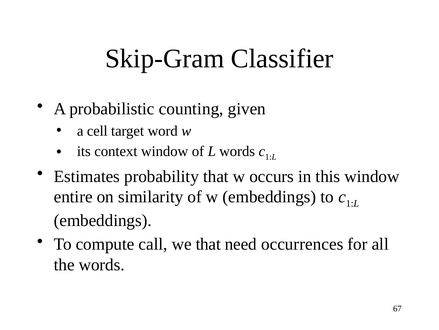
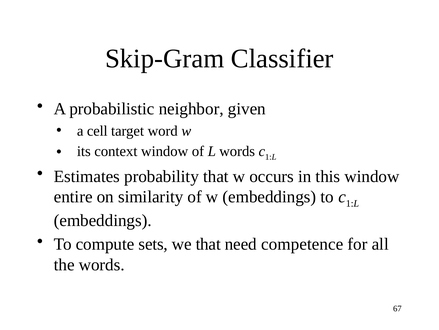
counting: counting -> neighbor
call: call -> sets
occurrences: occurrences -> competence
